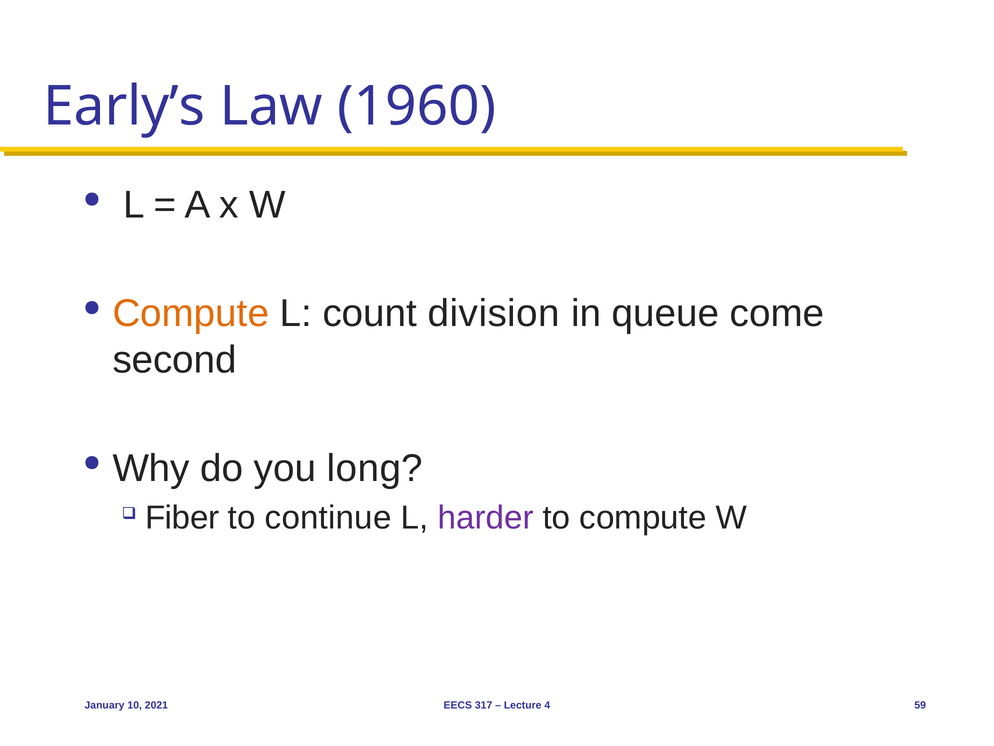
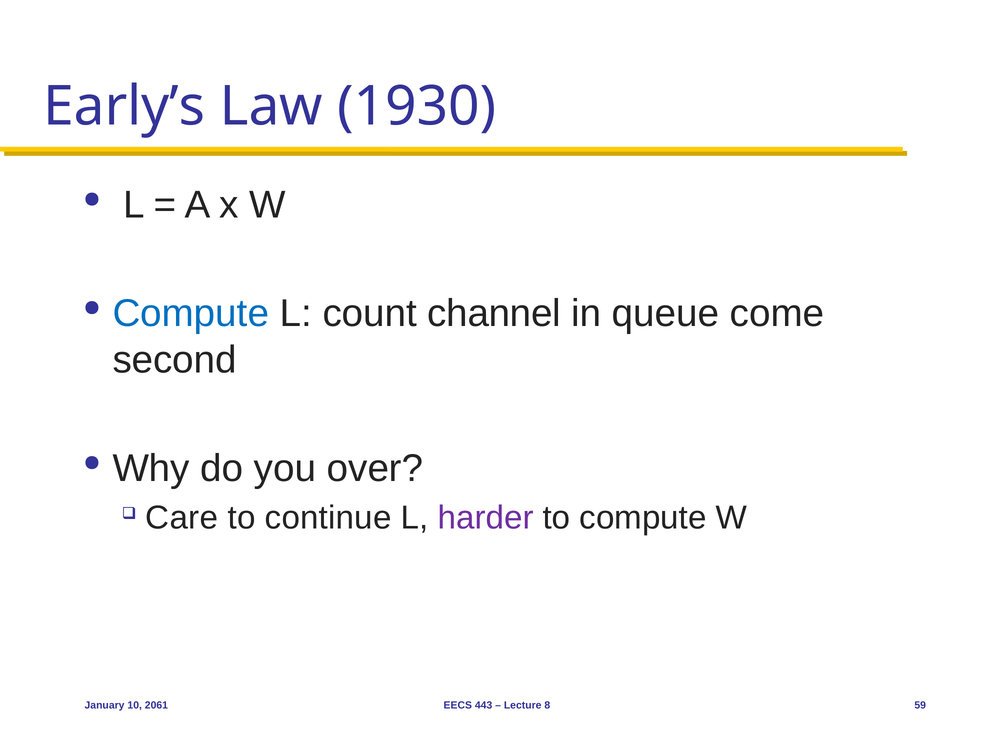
1960: 1960 -> 1930
Compute at (191, 313) colour: orange -> blue
division: division -> channel
long: long -> over
Fiber: Fiber -> Care
2021: 2021 -> 2061
317: 317 -> 443
4: 4 -> 8
